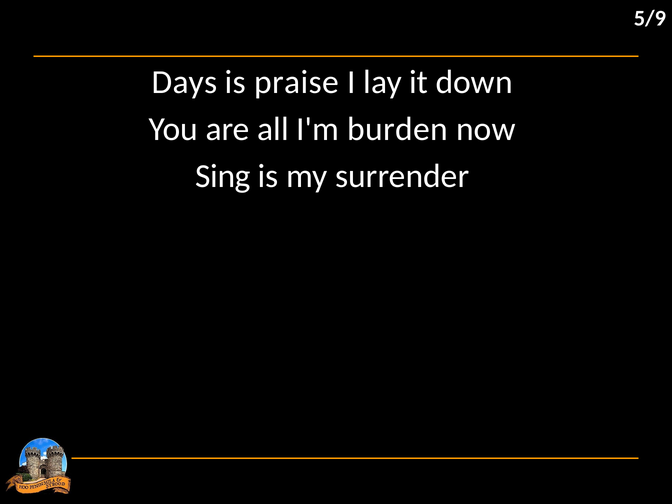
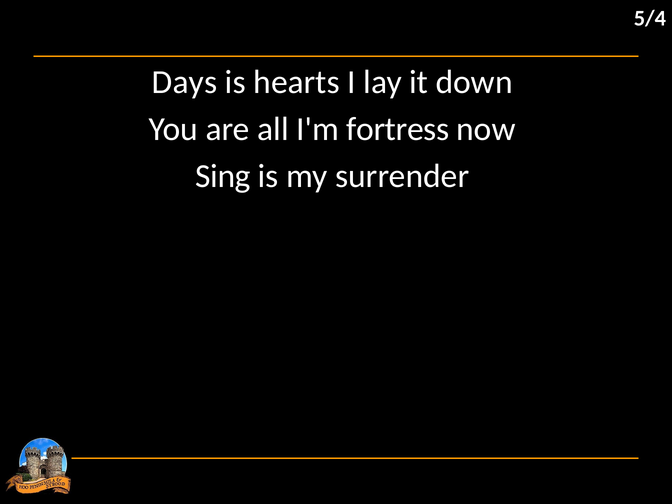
5/9: 5/9 -> 5/4
praise: praise -> hearts
burden: burden -> fortress
